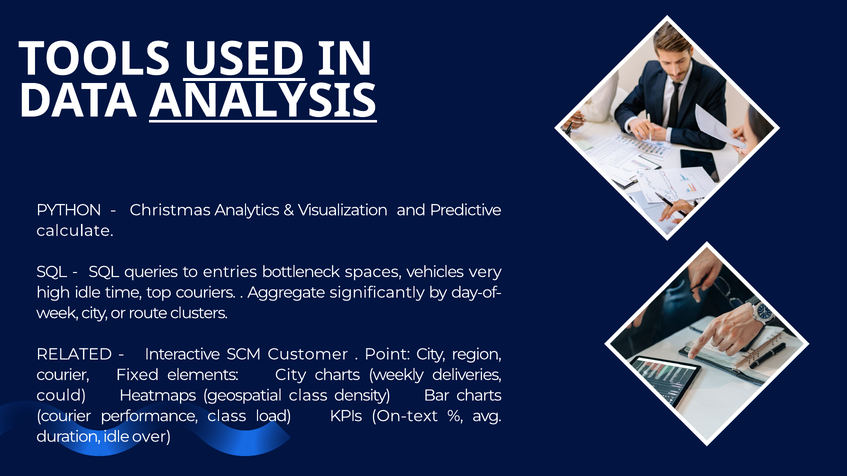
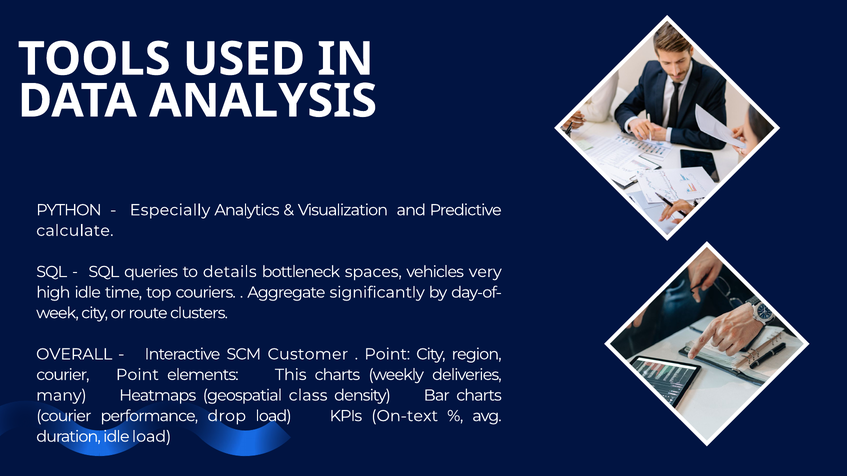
USED underline: present -> none
ANALYSIS underline: present -> none
Christmas: Christmas -> Especially
entries: entries -> details
RELATED: RELATED -> OVERALL
courier Fixed: Fixed -> Point
elements City: City -> This
could: could -> many
performance class: class -> drop
idle over: over -> load
